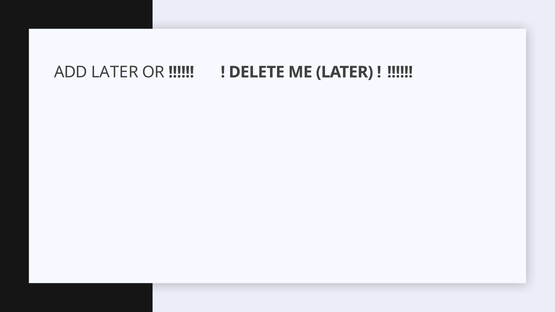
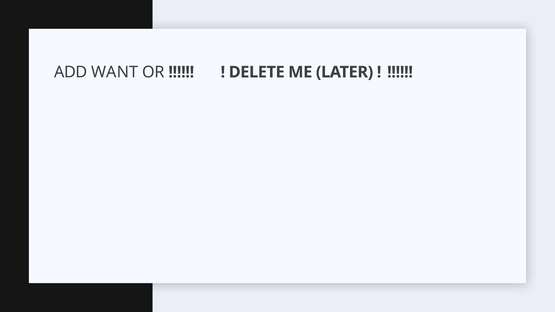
ADD LATER: LATER -> WANT
